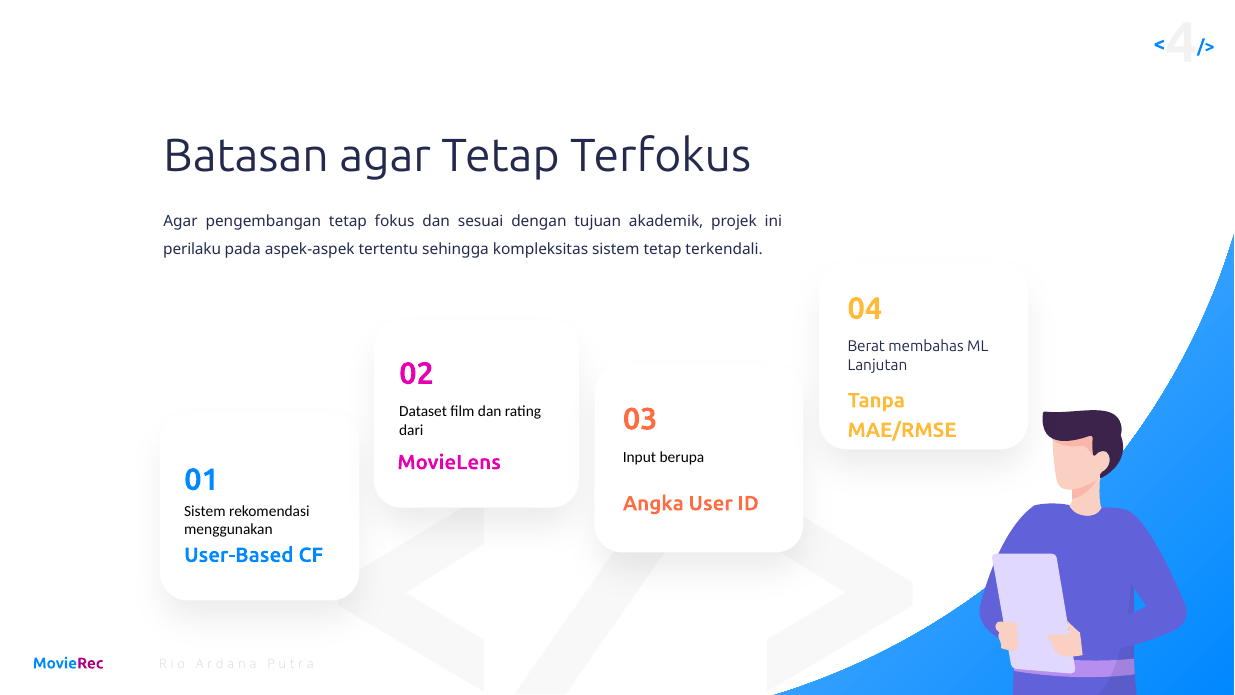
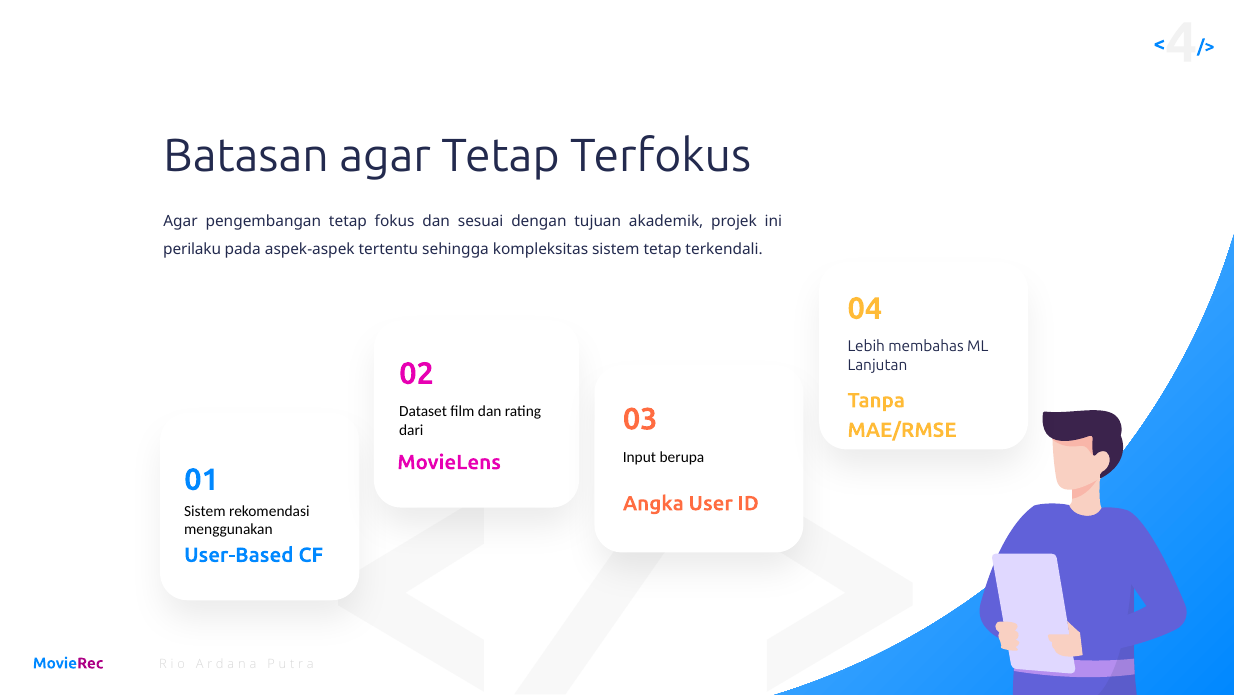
Berat: Berat -> Lebih
